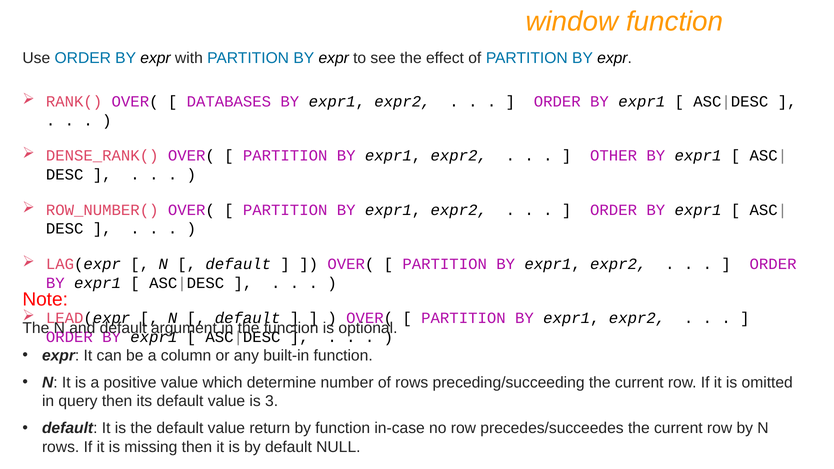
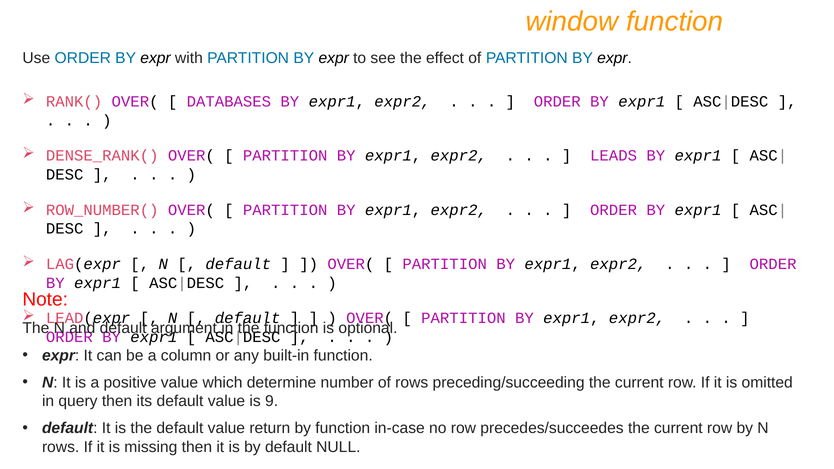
OTHER: OTHER -> LEADS
3: 3 -> 9
